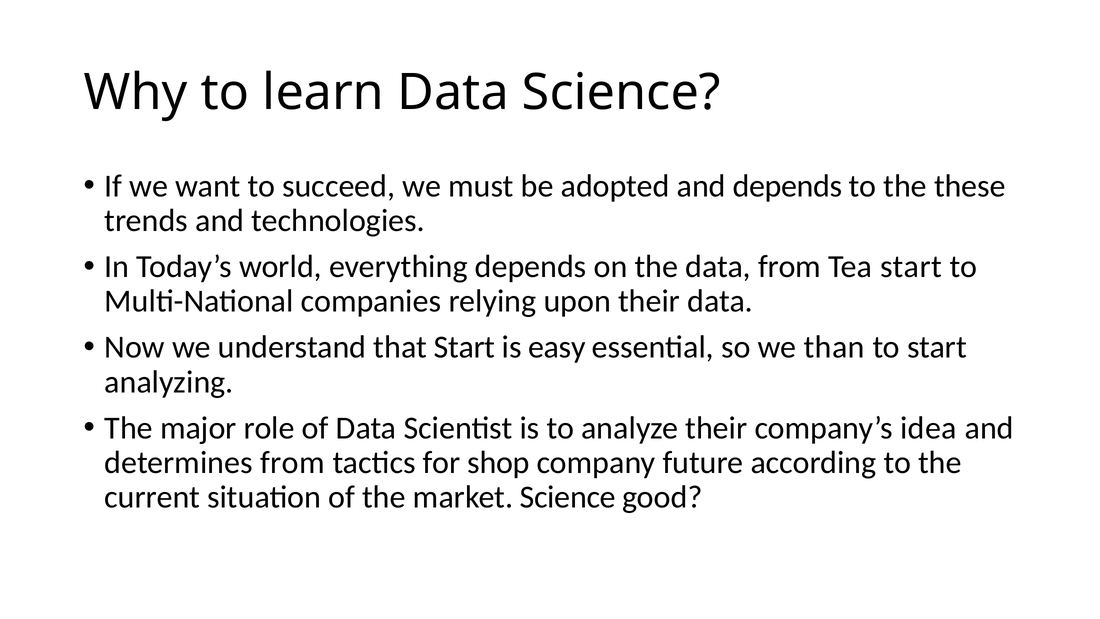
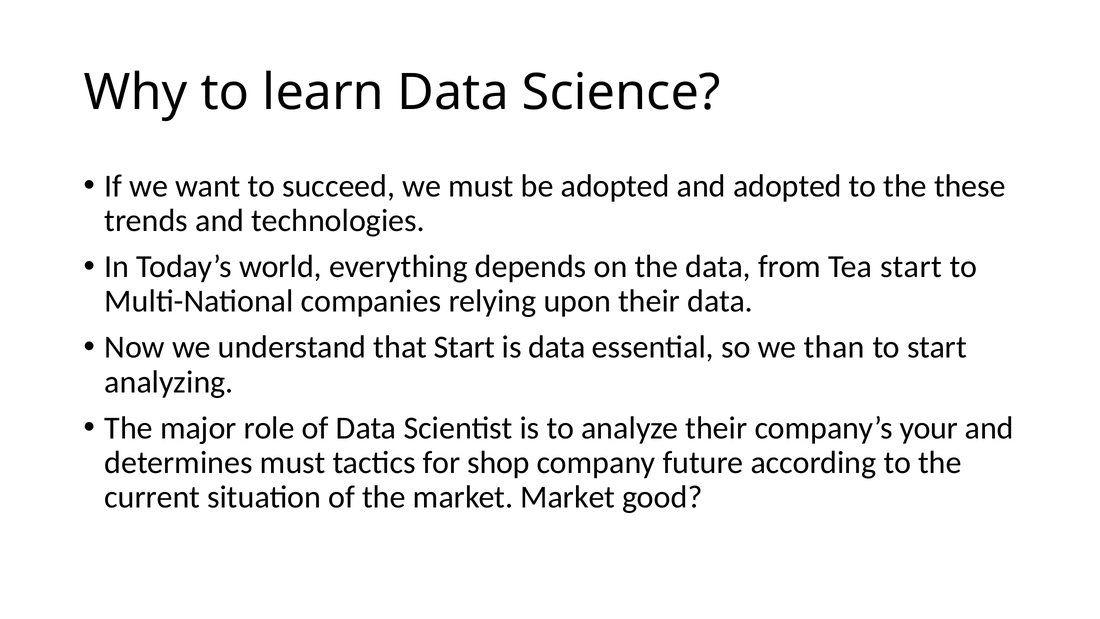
and depends: depends -> adopted
is easy: easy -> data
idea: idea -> your
determines from: from -> must
market Science: Science -> Market
